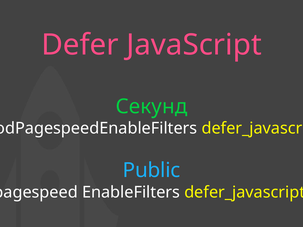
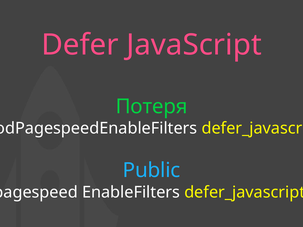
Секунд: Секунд -> Потеря
